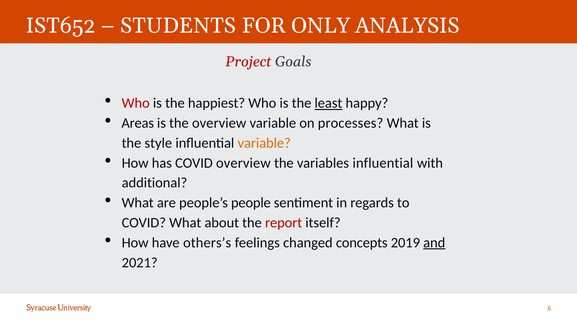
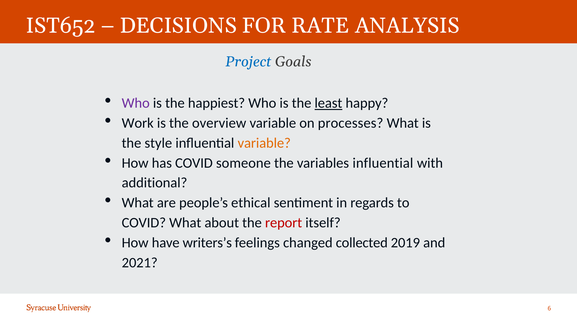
STUDENTS: STUDENTS -> DECISIONS
ONLY: ONLY -> RATE
Project colour: red -> blue
Who at (136, 103) colour: red -> purple
Areas: Areas -> Work
COVID overview: overview -> someone
people: people -> ethical
others’s: others’s -> writers’s
concepts: concepts -> collected
and underline: present -> none
